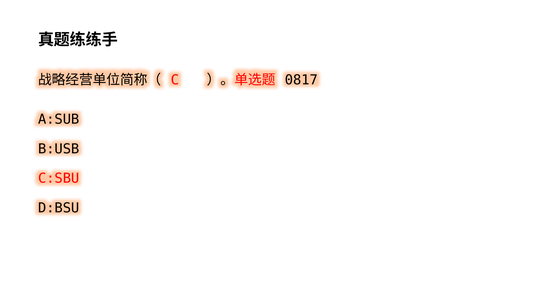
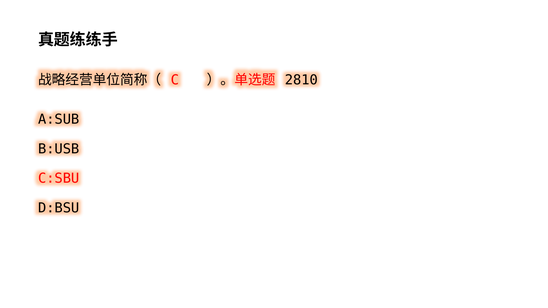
0817: 0817 -> 2810
